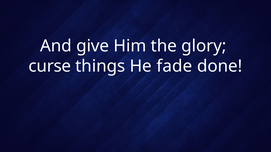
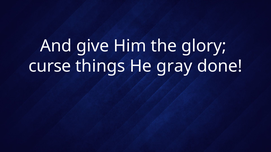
fade: fade -> gray
